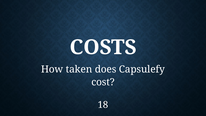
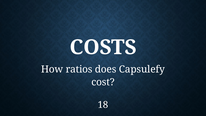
taken: taken -> ratios
